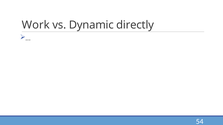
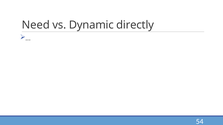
Work: Work -> Need
